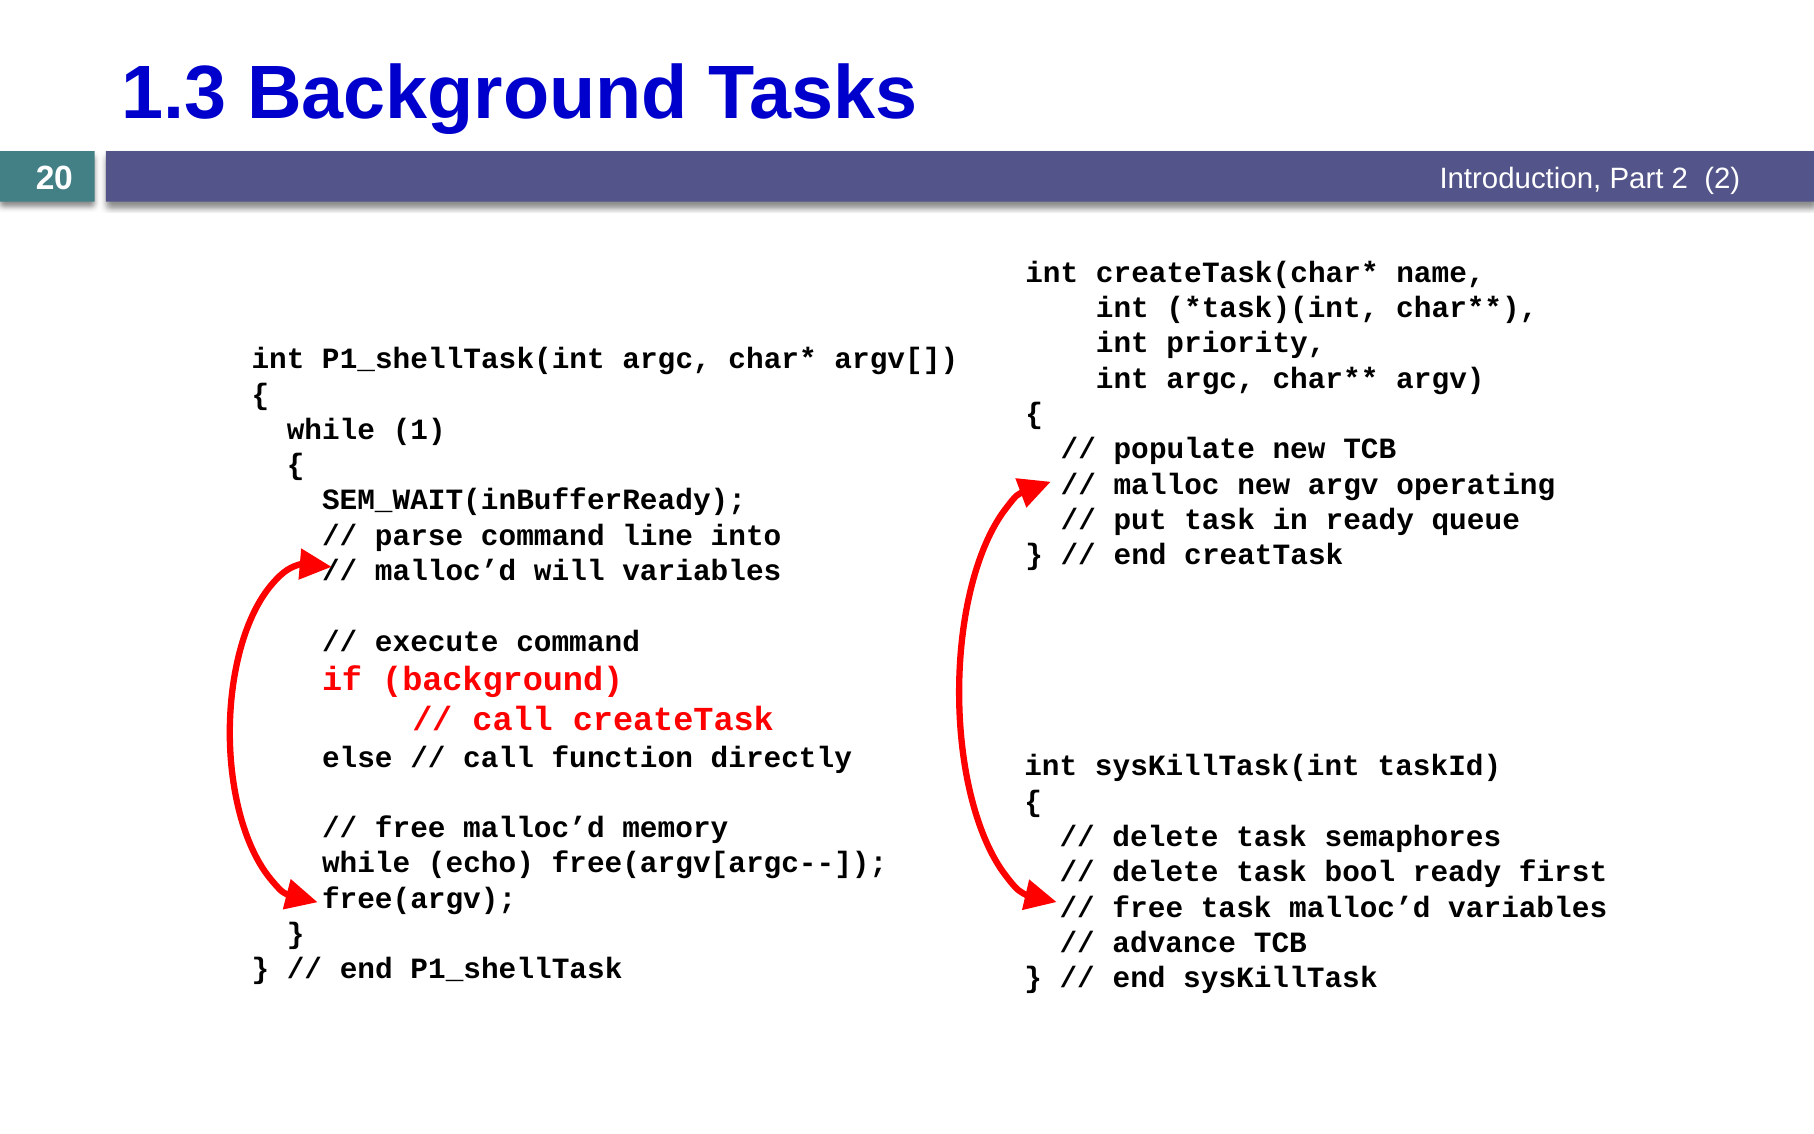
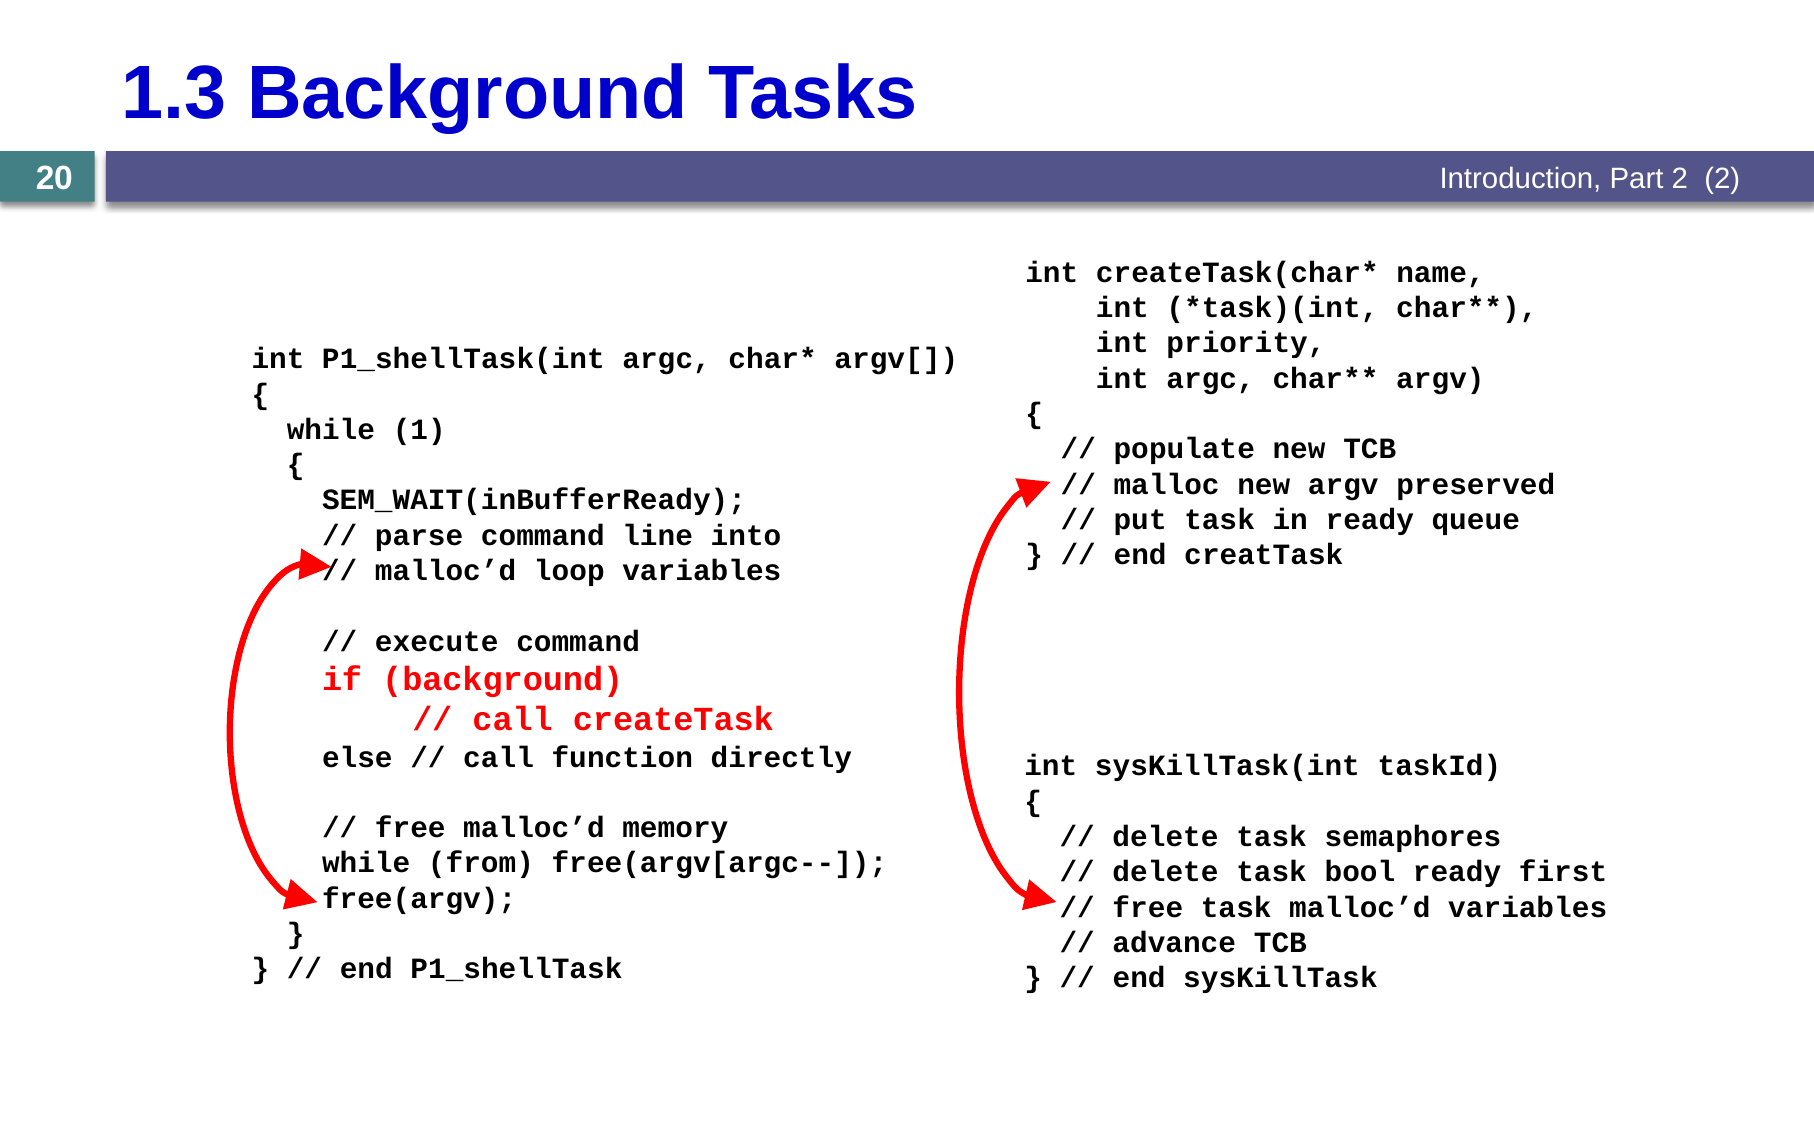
operating: operating -> preserved
will: will -> loop
echo: echo -> from
